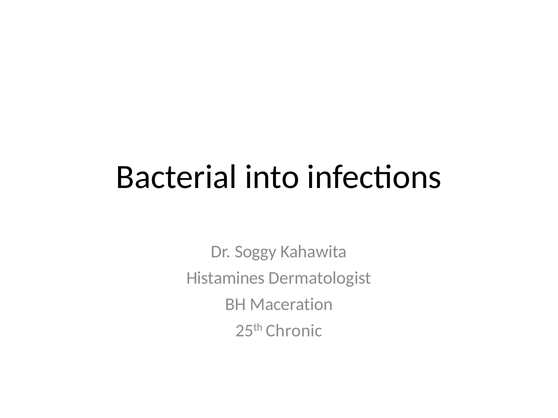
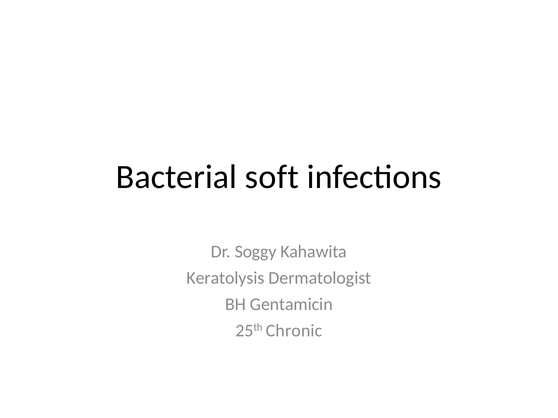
into: into -> soft
Histamines: Histamines -> Keratolysis
Maceration: Maceration -> Gentamicin
